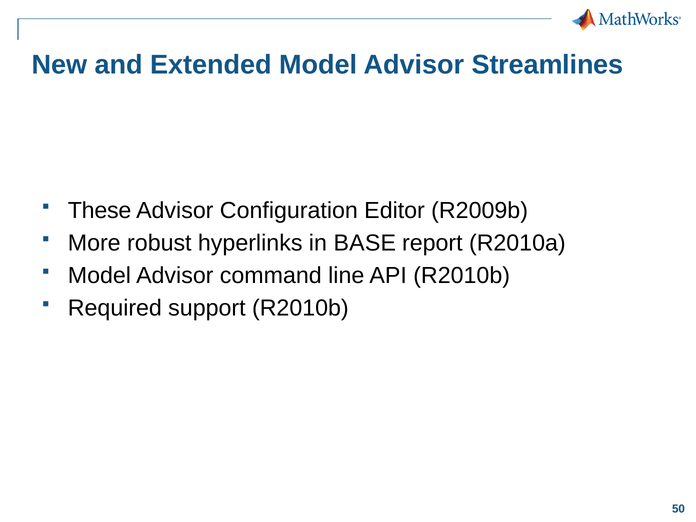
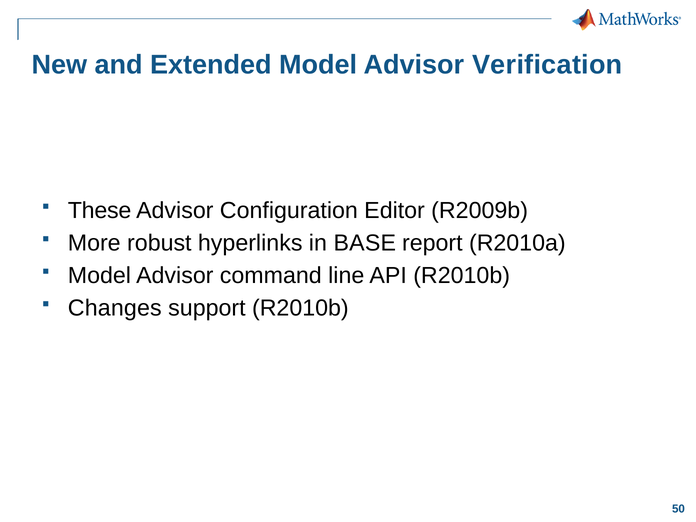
Streamlines: Streamlines -> Verification
Required: Required -> Changes
